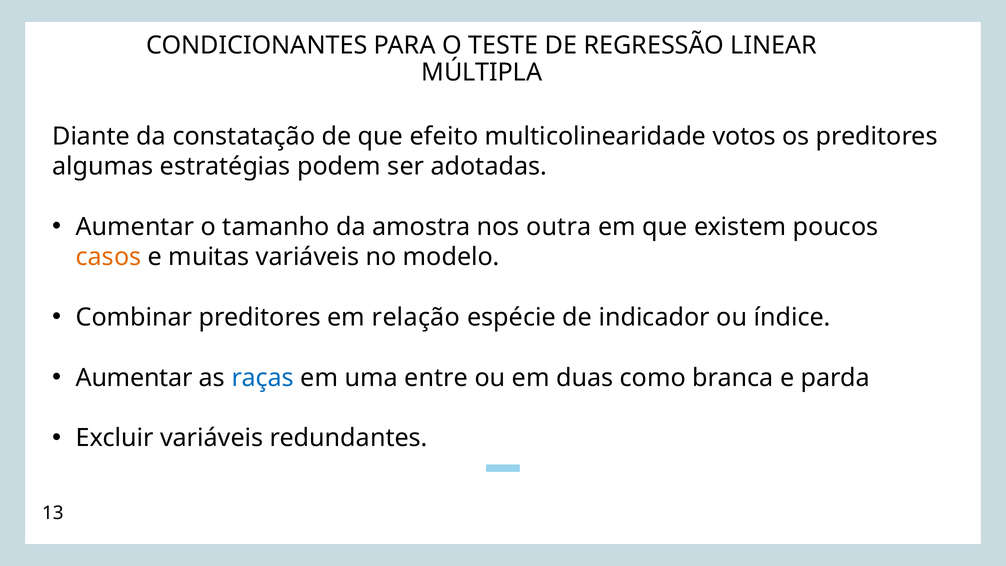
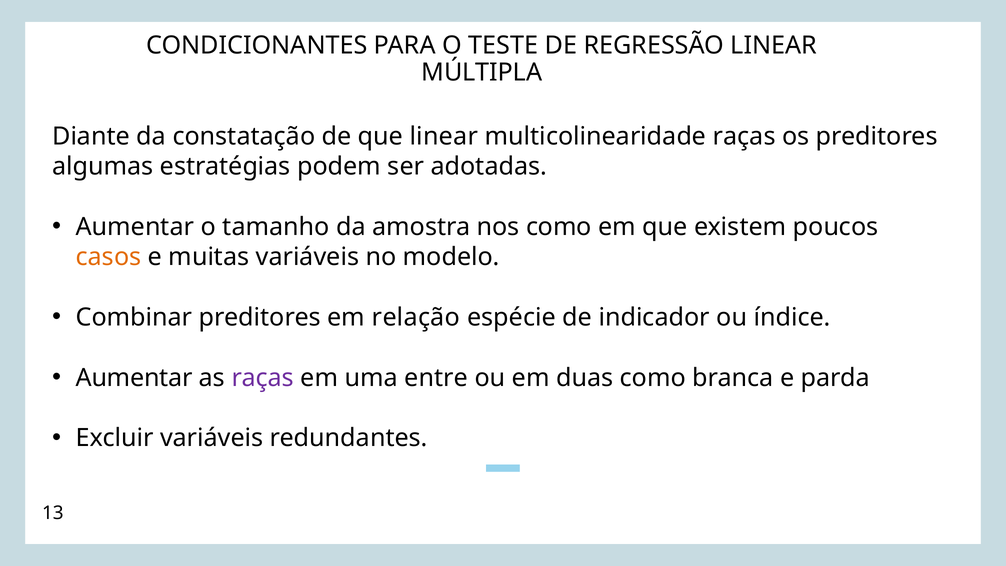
que efeito: efeito -> linear
multicolinearidade votos: votos -> raças
nos outra: outra -> como
raças at (263, 378) colour: blue -> purple
